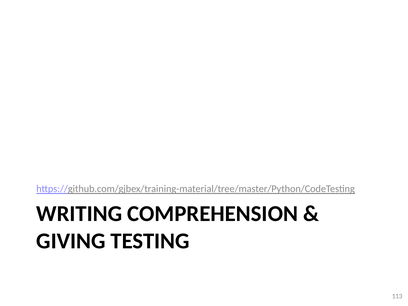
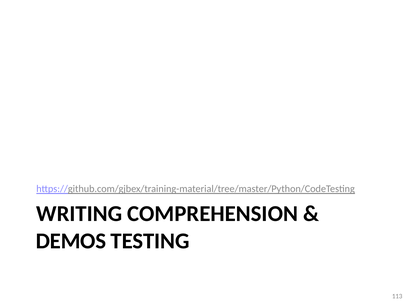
GIVING: GIVING -> DEMOS
